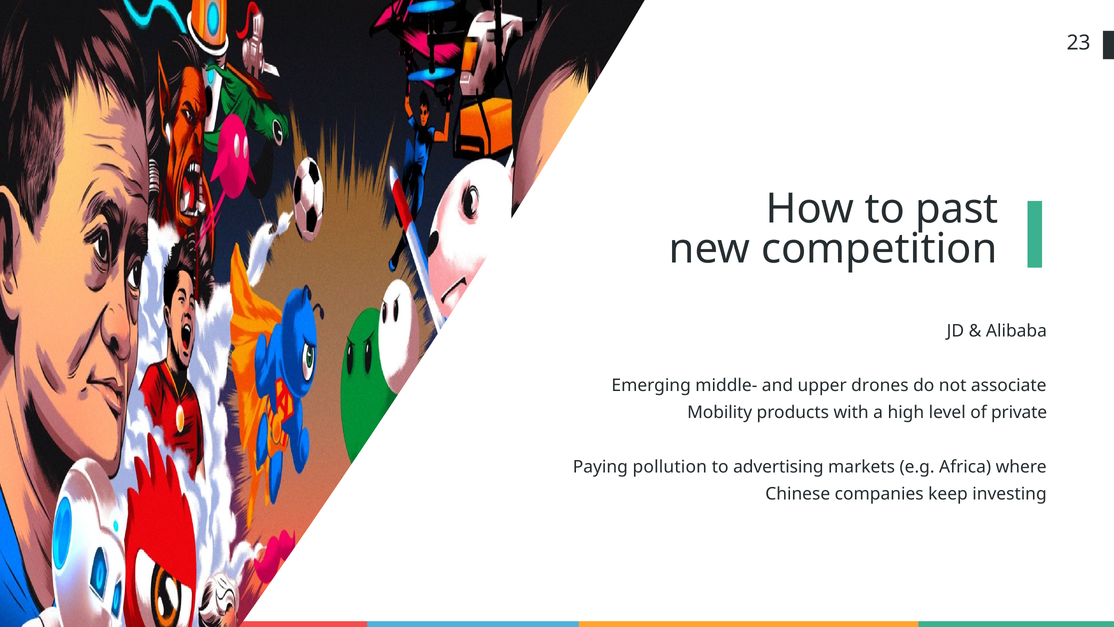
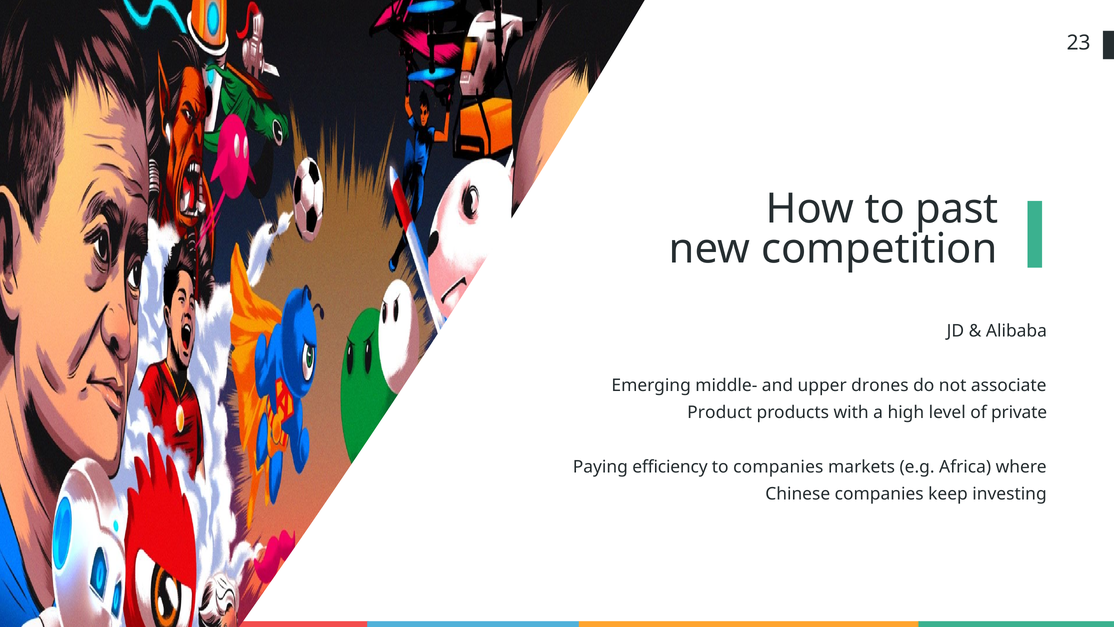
Mobility: Mobility -> Product
pollution: pollution -> efficiency
to advertising: advertising -> companies
